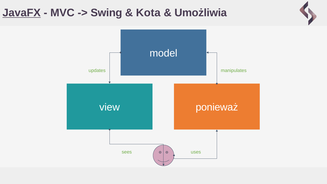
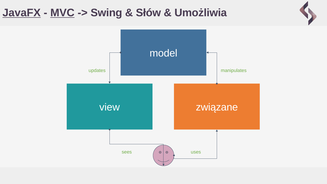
MVC underline: none -> present
Kota: Kota -> Słów
ponieważ: ponieważ -> związane
